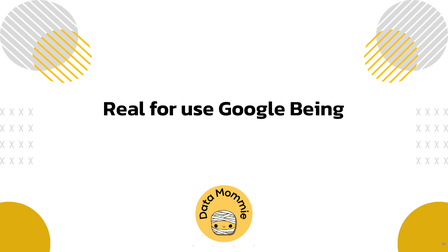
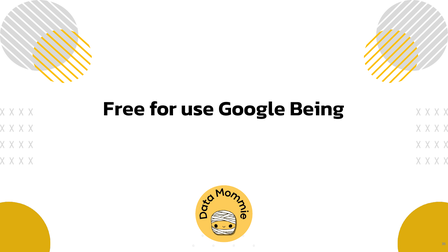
Real: Real -> Free
